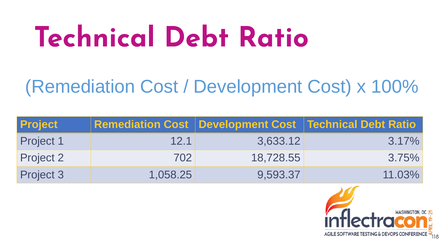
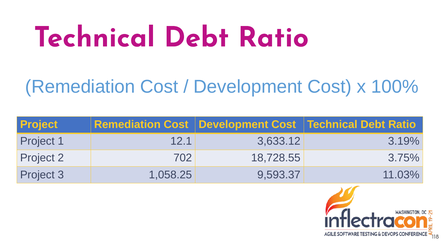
3.17%: 3.17% -> 3.19%
